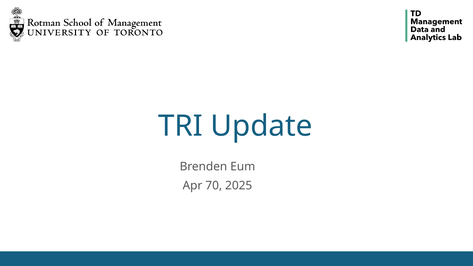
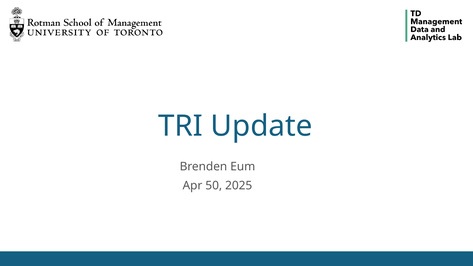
70: 70 -> 50
